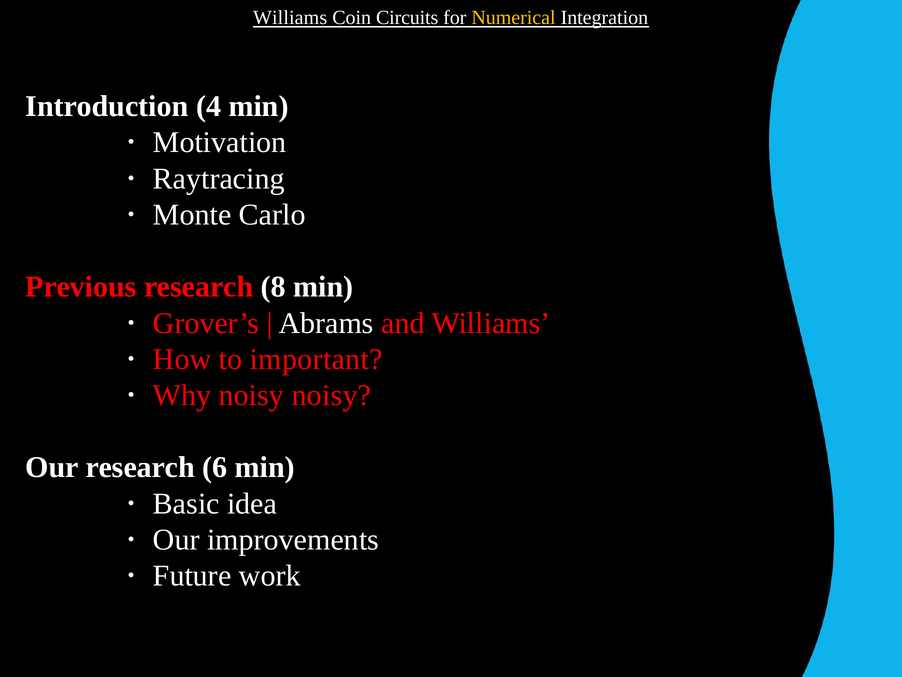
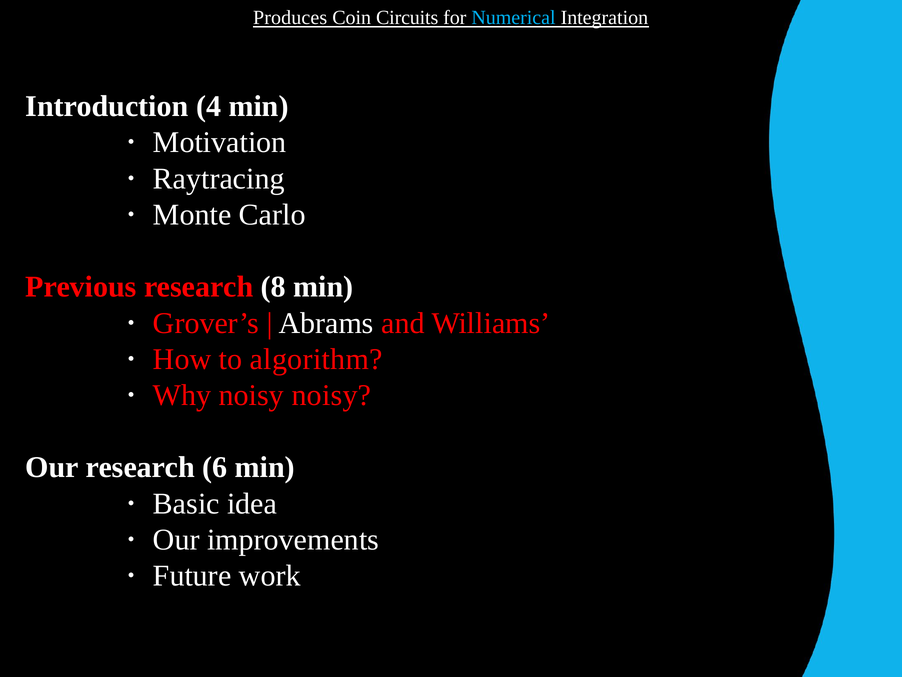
Williams at (290, 18): Williams -> Produces
Numerical colour: yellow -> light blue
important: important -> algorithm
